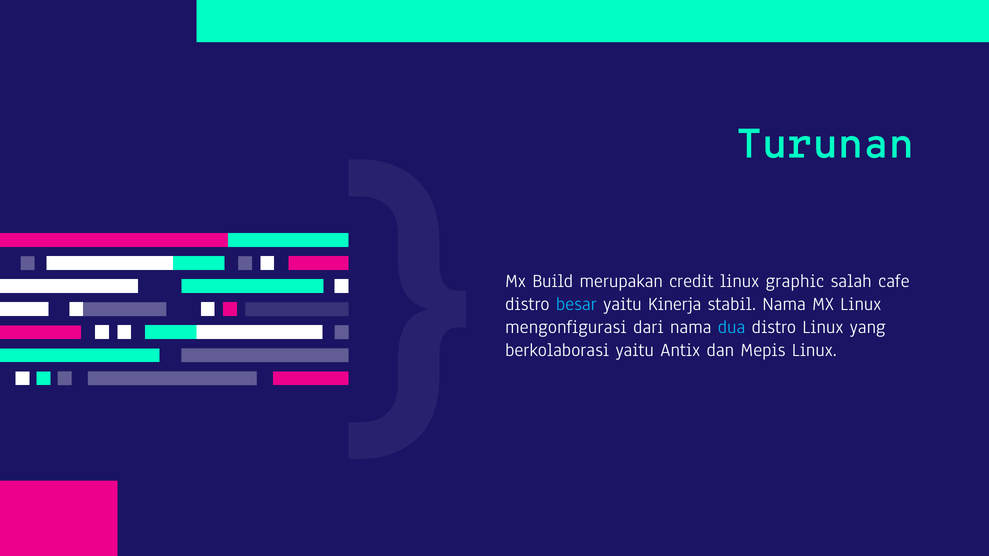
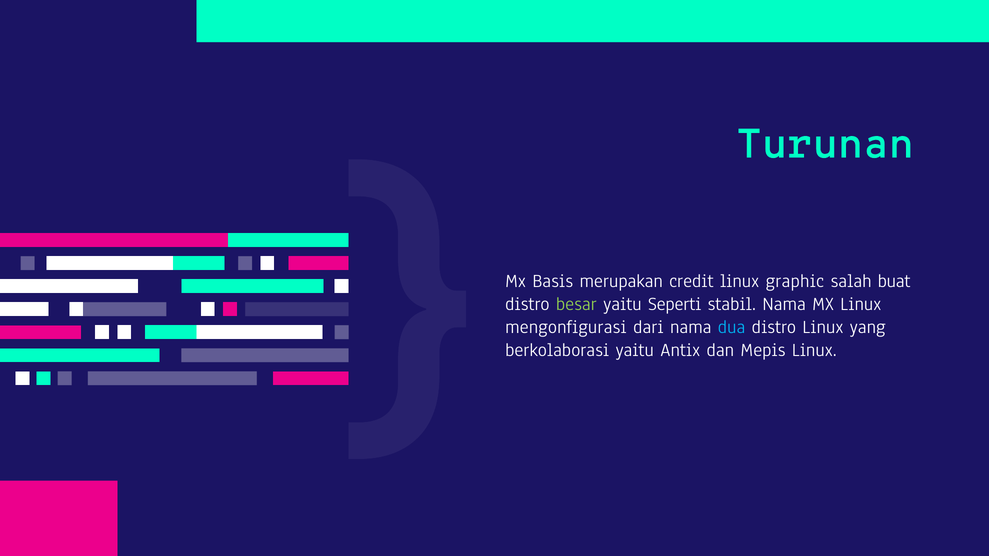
Build: Build -> Basis
cafe: cafe -> buat
besar colour: light blue -> light green
Kinerja: Kinerja -> Seperti
